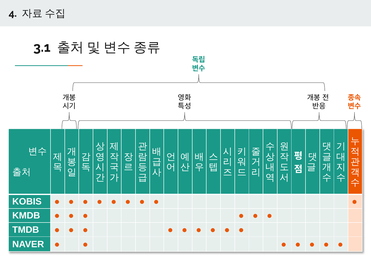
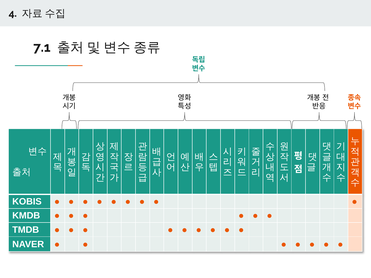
3.1: 3.1 -> 7.1
